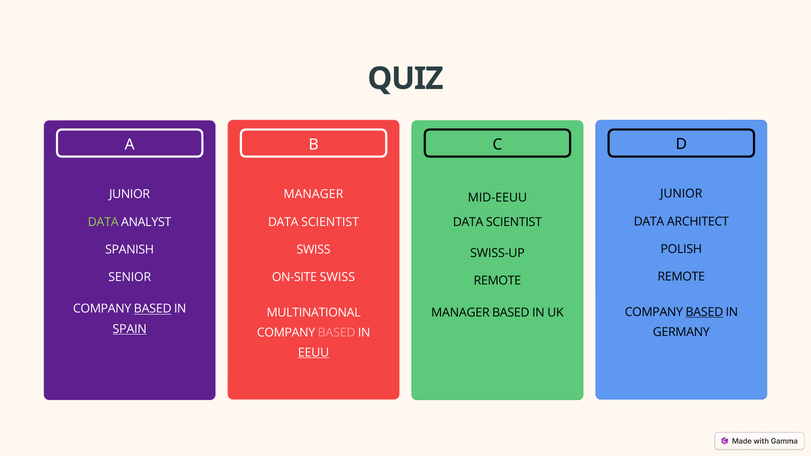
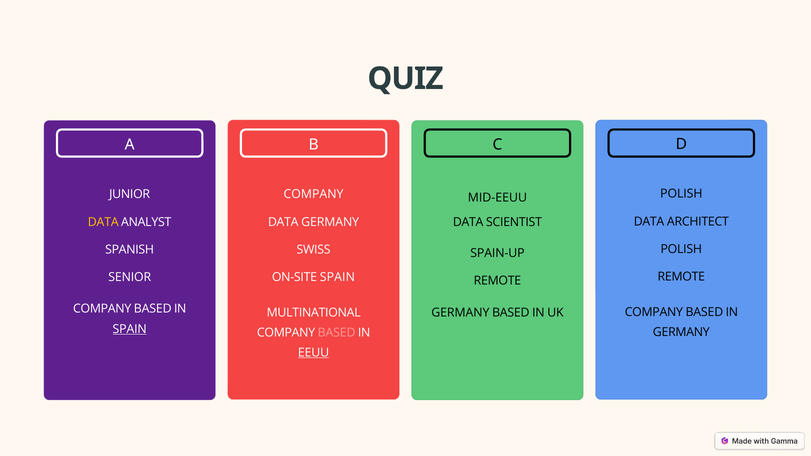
JUNIOR at (681, 194): JUNIOR -> POLISH
MANAGER at (313, 194): MANAGER -> COMPANY
DATA at (103, 222) colour: light green -> yellow
SCIENTIST at (330, 222): SCIENTIST -> GERMANY
SWISS-UP: SWISS-UP -> SPAIN-UP
ON-SITE SWISS: SWISS -> SPAIN
BASED at (153, 309) underline: present -> none
BASED at (704, 312) underline: present -> none
MANAGER at (460, 313): MANAGER -> GERMANY
